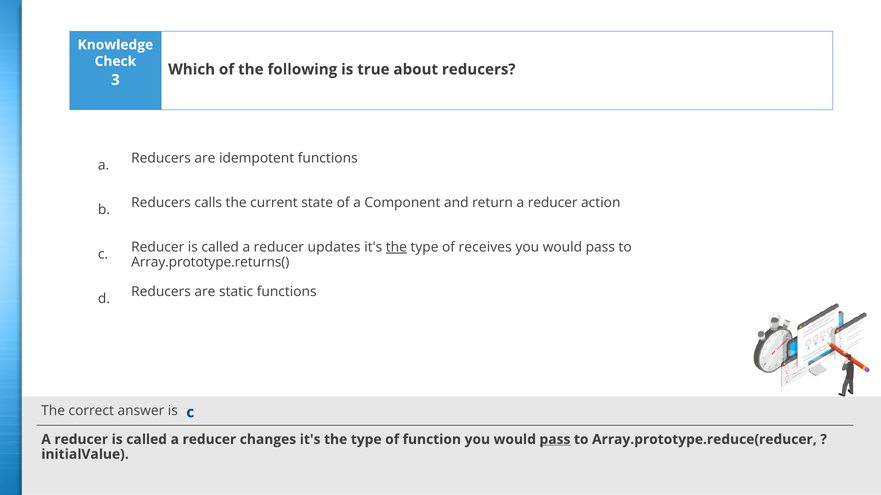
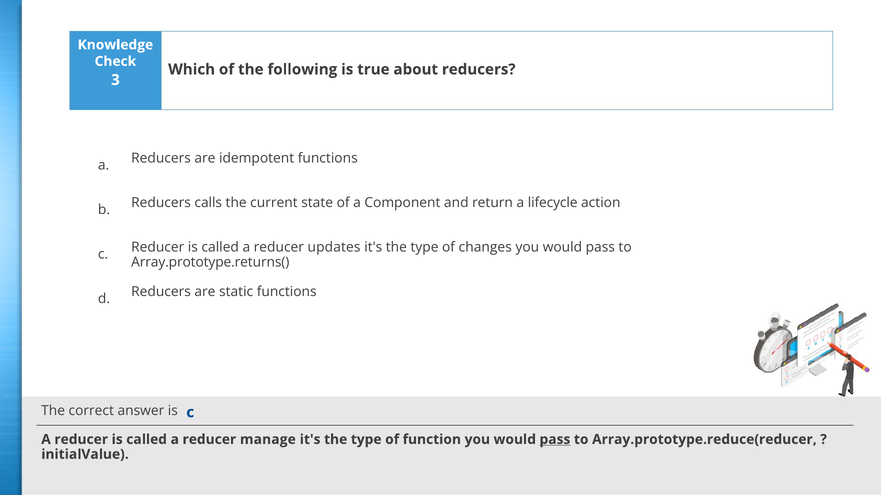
return a reducer: reducer -> lifecycle
the at (396, 247) underline: present -> none
receives: receives -> changes
changes: changes -> manage
